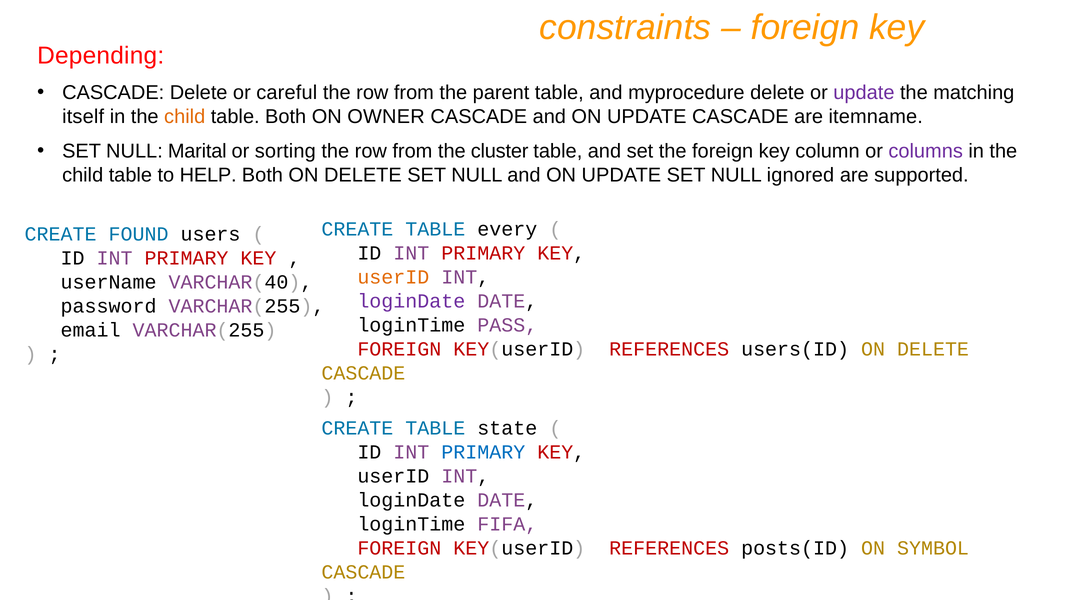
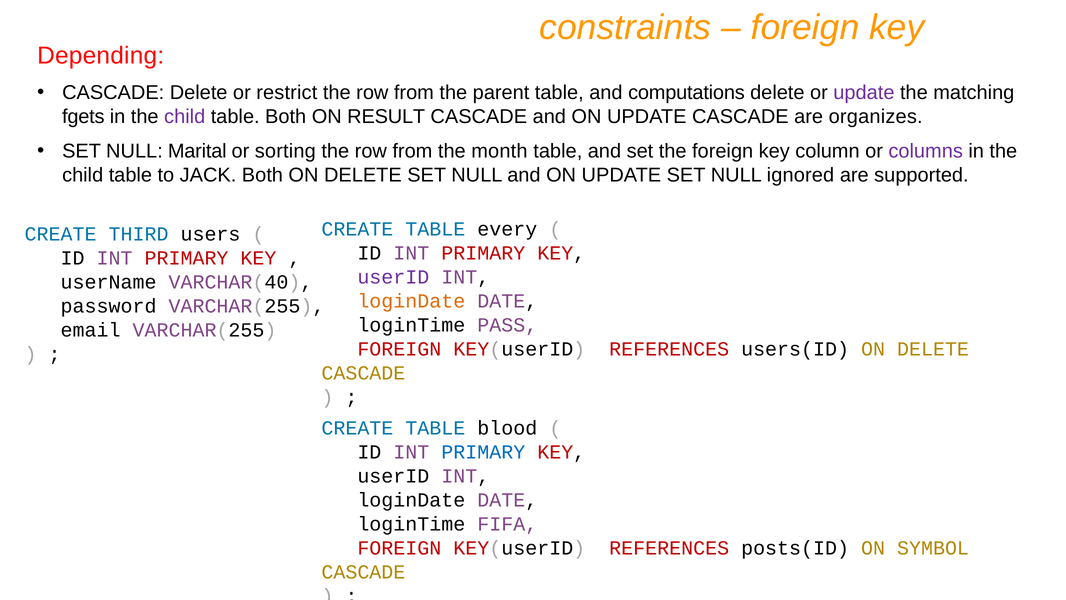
careful: careful -> restrict
myprocedure: myprocedure -> computations
itself: itself -> fgets
child at (185, 117) colour: orange -> purple
OWNER: OWNER -> RESULT
itemname: itemname -> organizes
cluster: cluster -> month
HELP: HELP -> JACK
FOUND: FOUND -> THIRD
userID at (393, 277) colour: orange -> purple
loginDate at (411, 301) colour: purple -> orange
state: state -> blood
